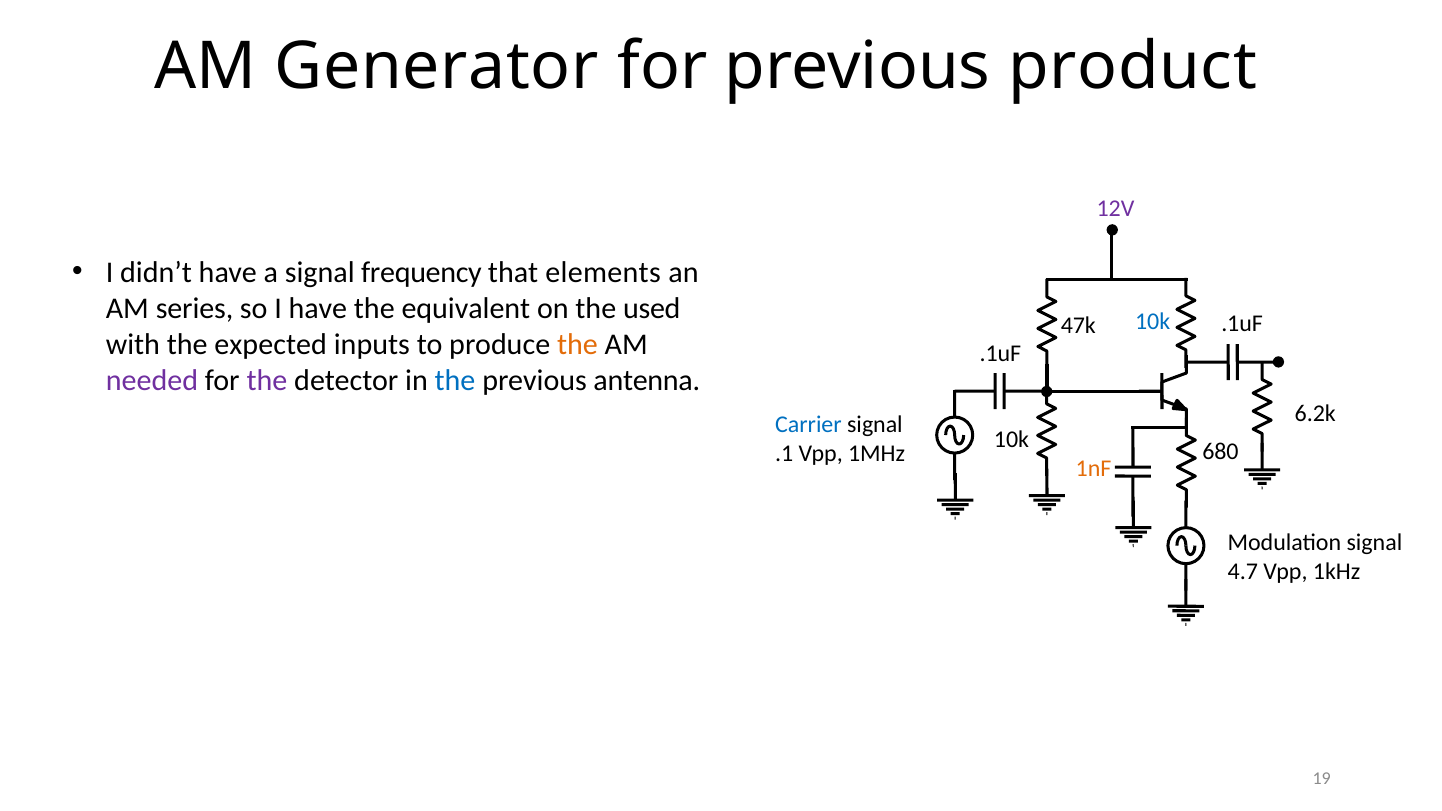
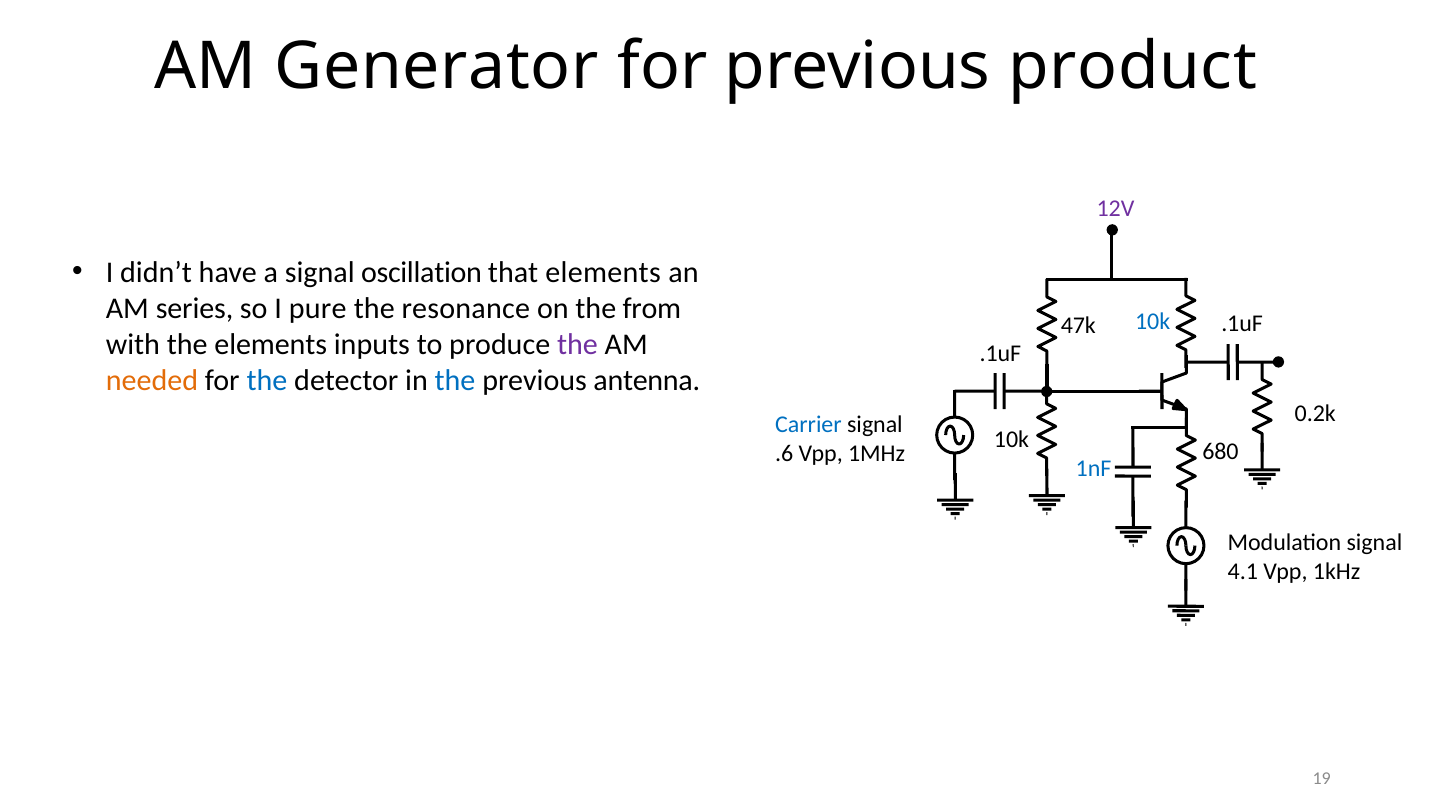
frequency: frequency -> oscillation
I have: have -> pure
equivalent: equivalent -> resonance
used: used -> from
the expected: expected -> elements
the at (577, 344) colour: orange -> purple
needed colour: purple -> orange
the at (267, 381) colour: purple -> blue
6.2k: 6.2k -> 0.2k
.1: .1 -> .6
1nF colour: orange -> blue
4.7: 4.7 -> 4.1
